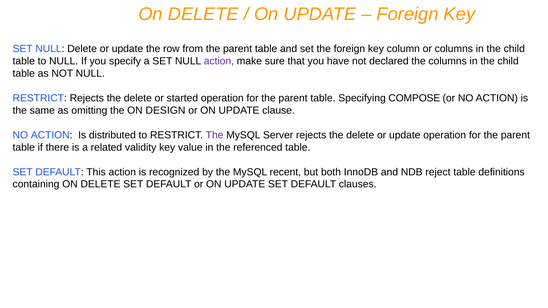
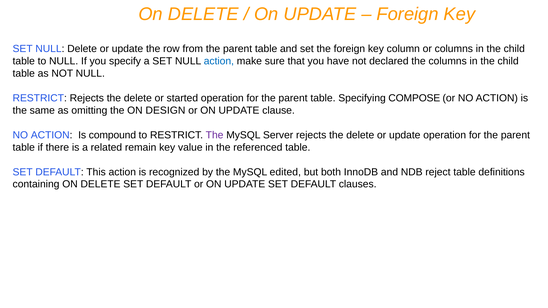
action at (219, 61) colour: purple -> blue
distributed: distributed -> compound
validity: validity -> remain
recent: recent -> edited
